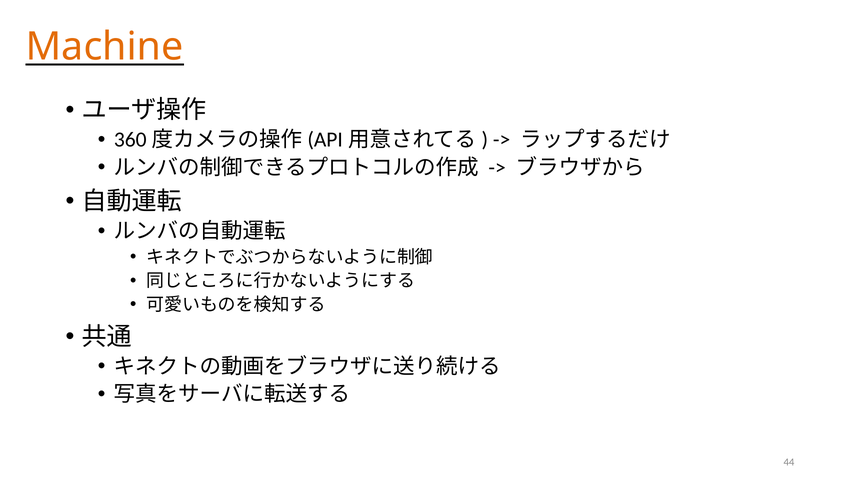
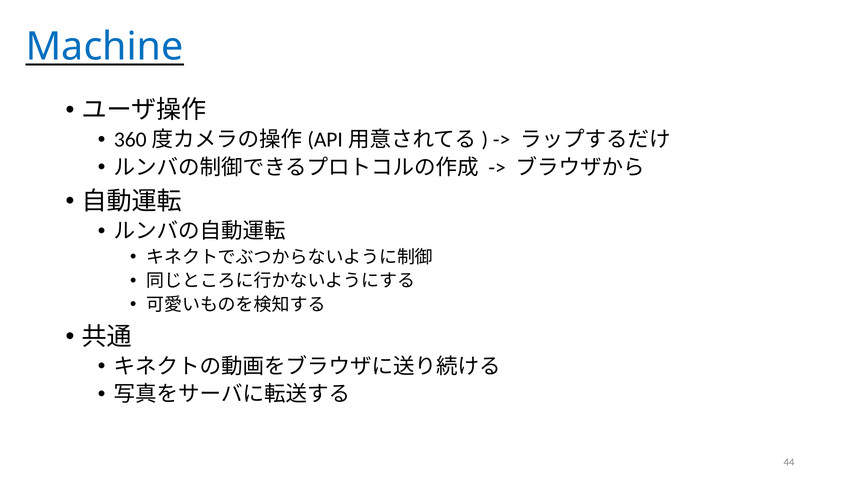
Machine colour: orange -> blue
